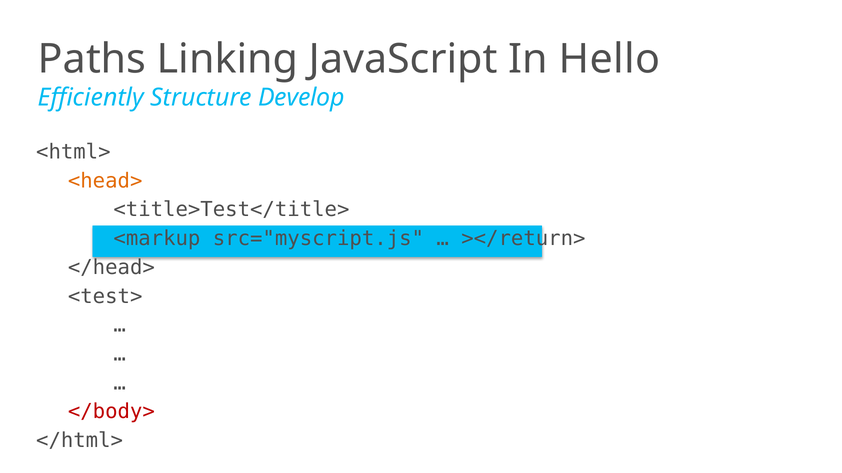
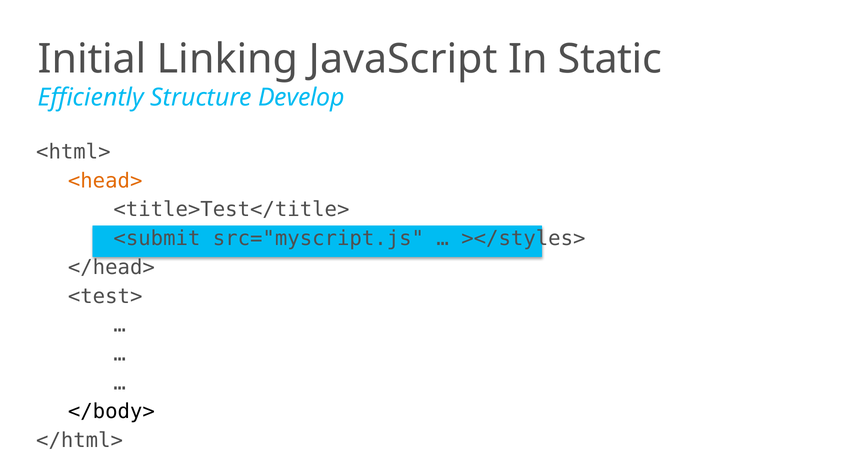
Paths: Paths -> Initial
Hello: Hello -> Static
<markup: <markup -> <submit
></return>: ></return> -> ></styles>
</body> colour: red -> black
